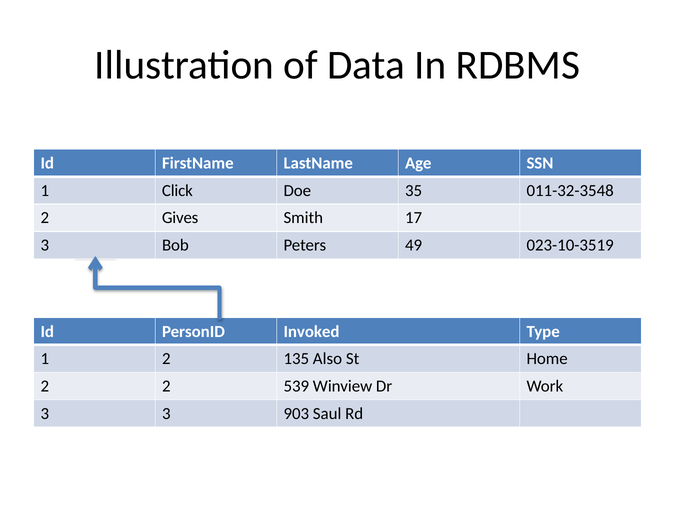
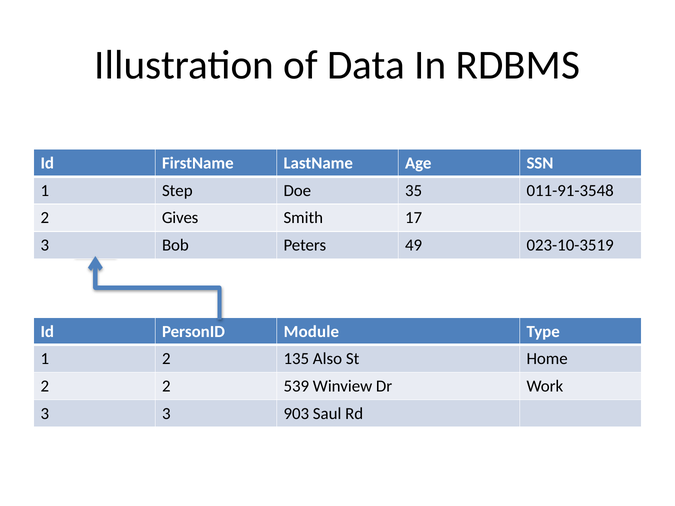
Click: Click -> Step
011-32-3548: 011-32-3548 -> 011-91-3548
Invoked: Invoked -> Module
